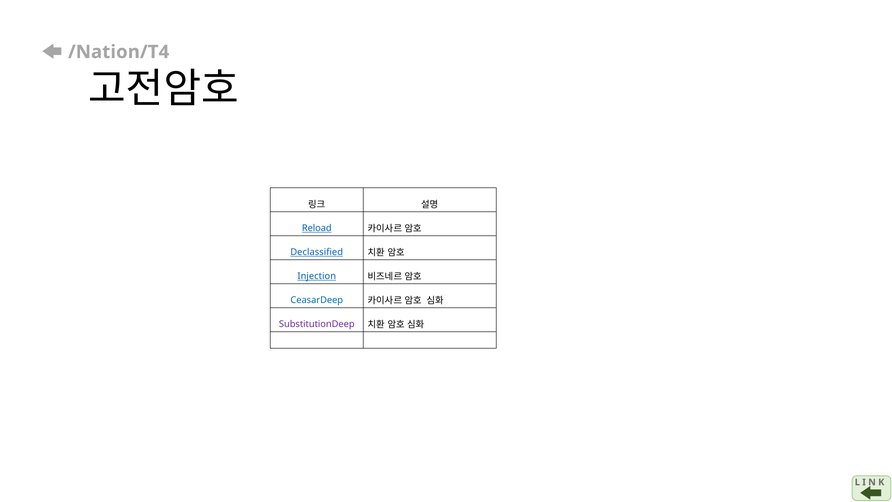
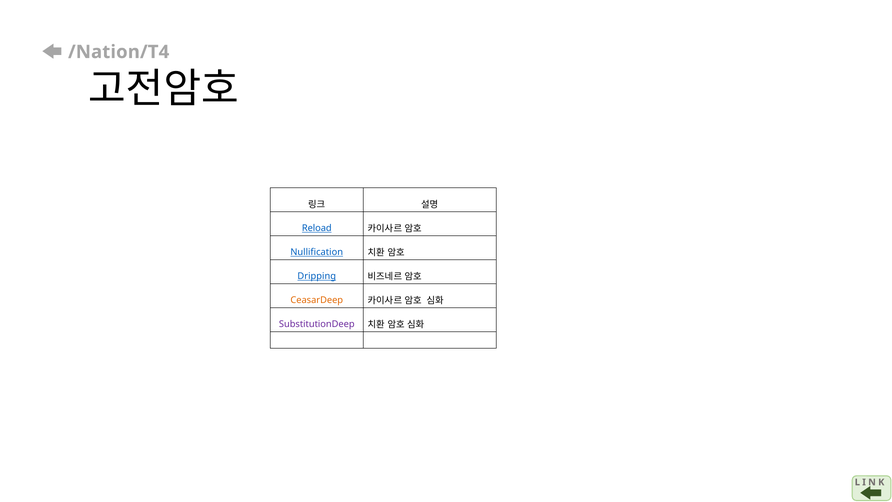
Declassified: Declassified -> Nullification
Injection: Injection -> Dripping
CeasarDeep colour: blue -> orange
